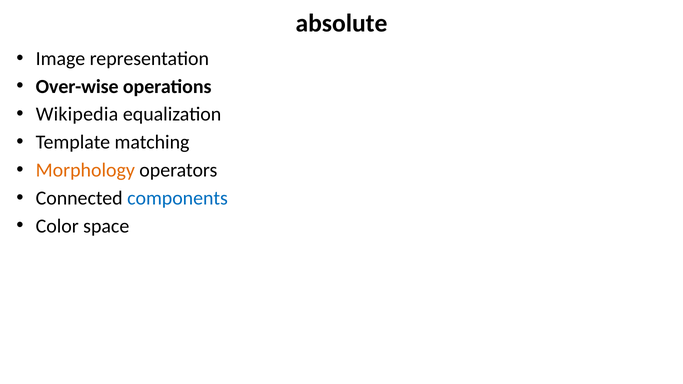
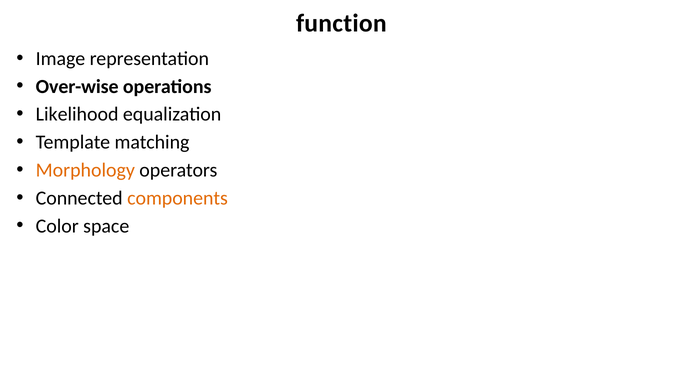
absolute: absolute -> function
Wikipedia: Wikipedia -> Likelihood
components colour: blue -> orange
